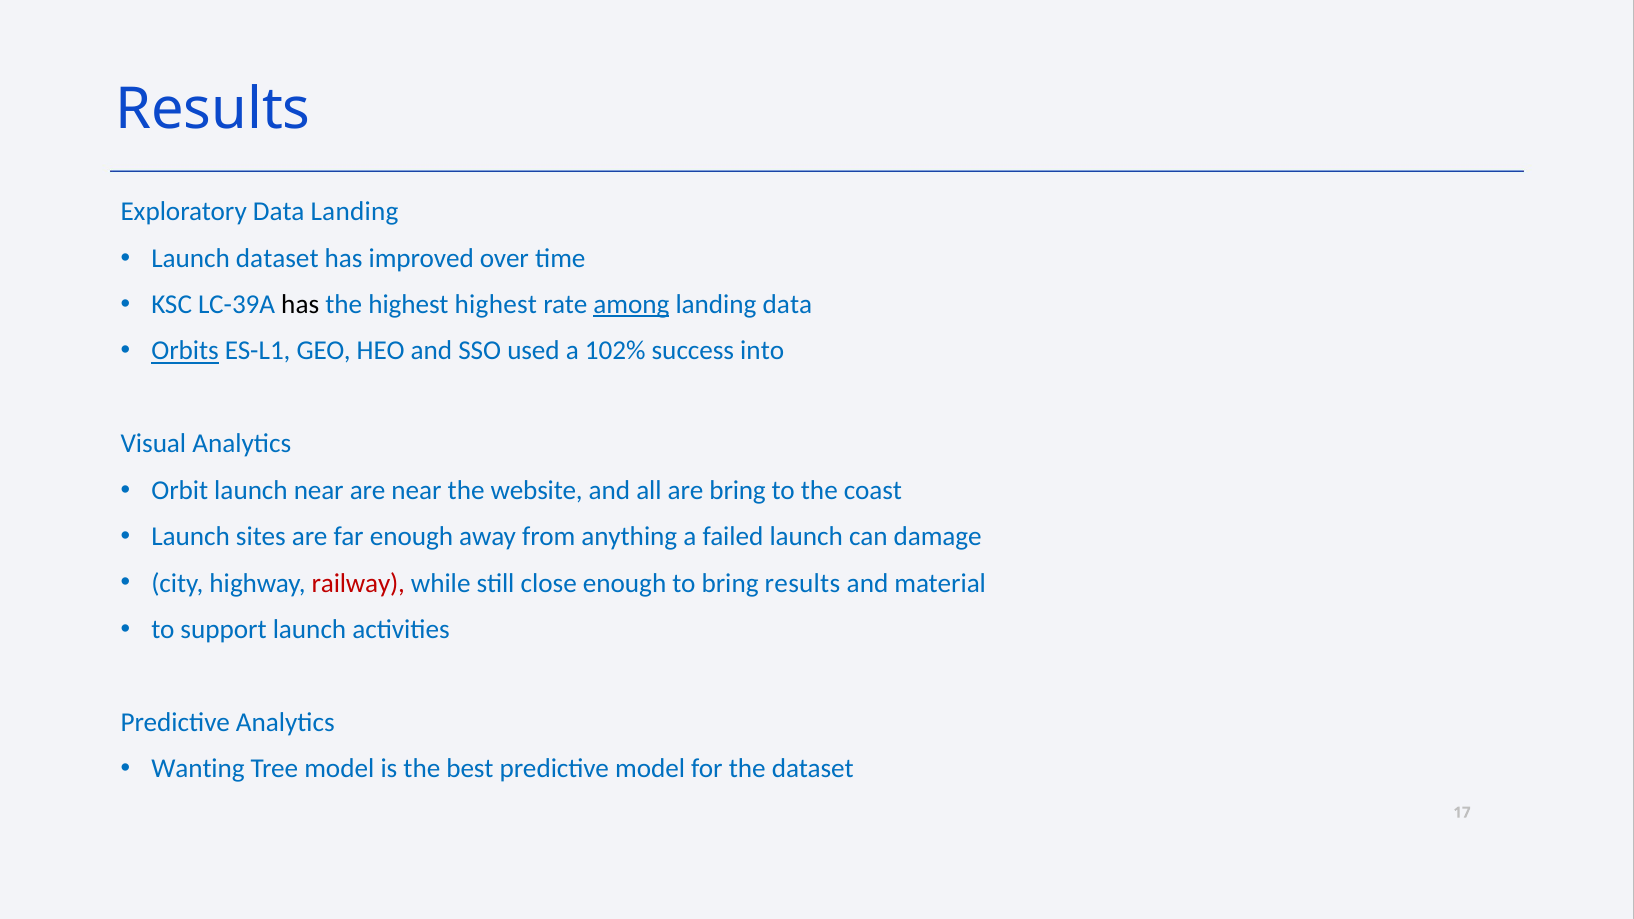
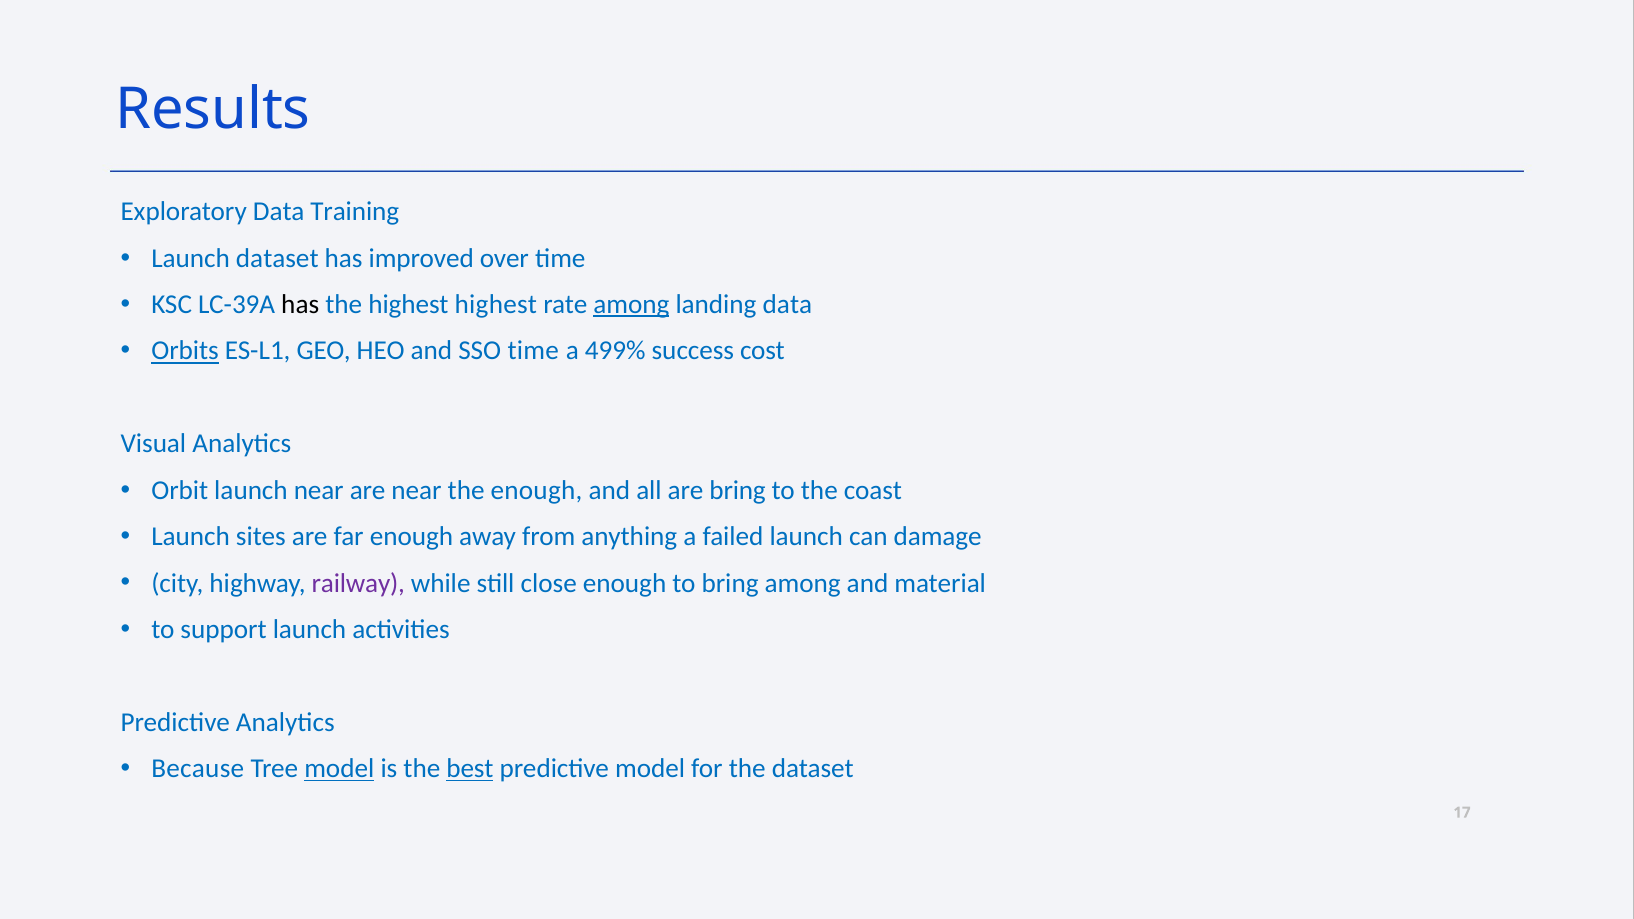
Data Landing: Landing -> Training
SSO used: used -> time
102%: 102% -> 499%
into: into -> cost
the website: website -> enough
railway colour: red -> purple
bring results: results -> among
Wanting: Wanting -> Because
model at (339, 769) underline: none -> present
best underline: none -> present
